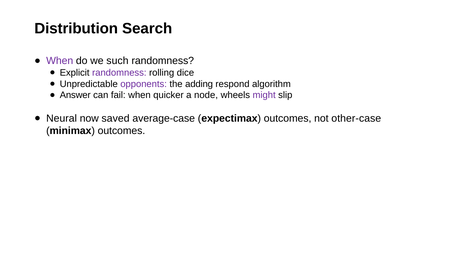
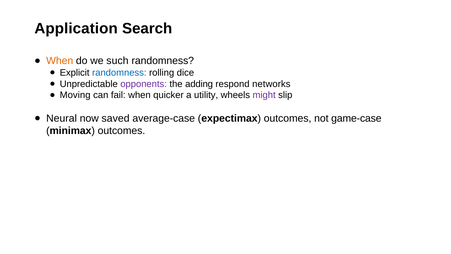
Distribution: Distribution -> Application
When at (60, 61) colour: purple -> orange
randomness at (119, 73) colour: purple -> blue
algorithm: algorithm -> networks
Answer: Answer -> Moving
node: node -> utility
other-case: other-case -> game-case
